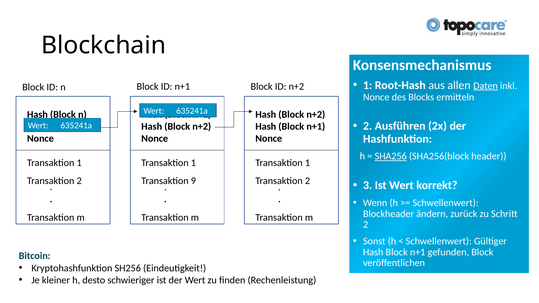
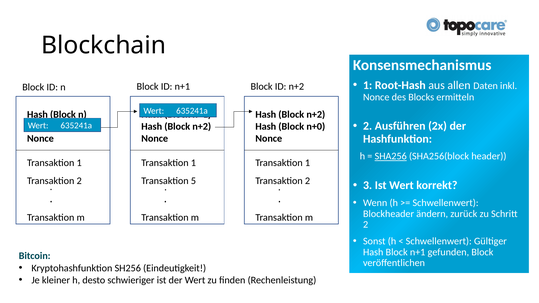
Daten underline: present -> none
n+1 at (316, 127): n+1 -> n+0
9: 9 -> 5
